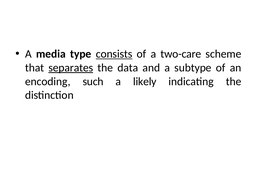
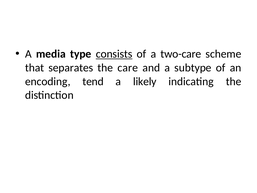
separates underline: present -> none
data: data -> care
such: such -> tend
